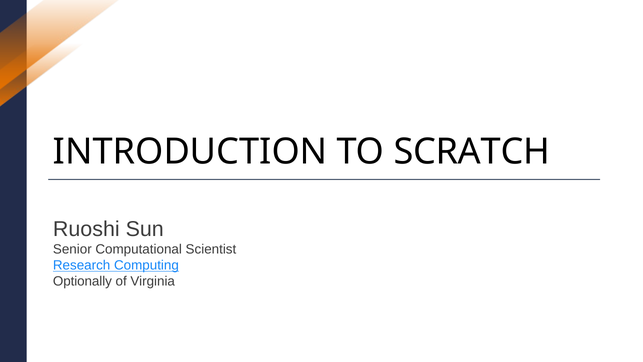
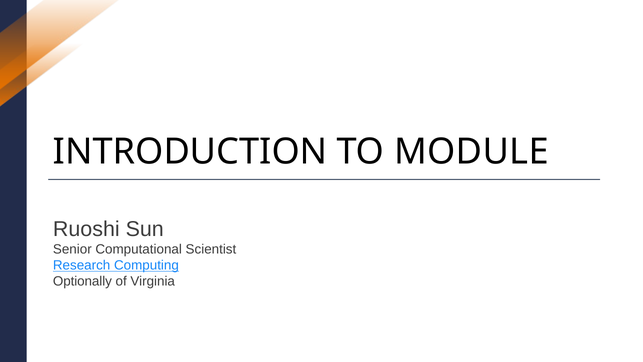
SCRATCH: SCRATCH -> MODULE
